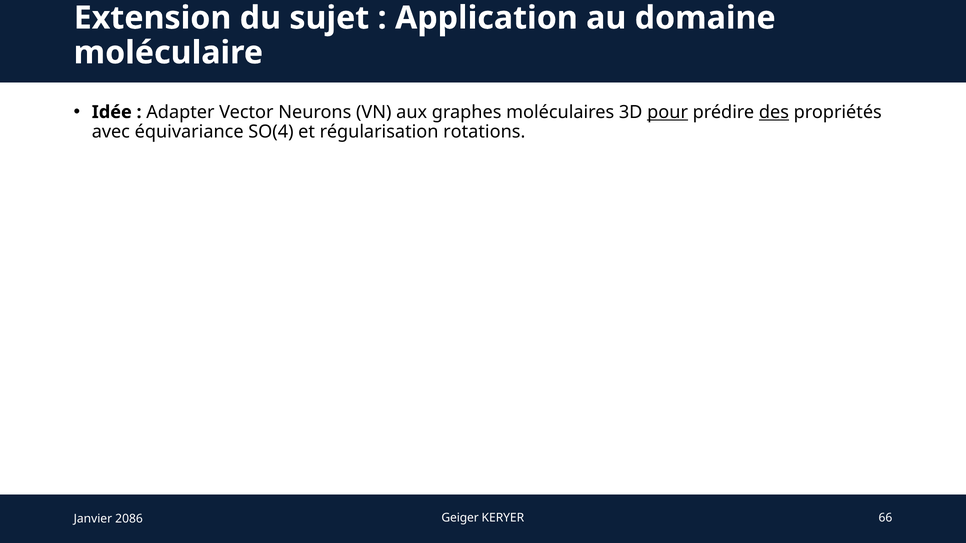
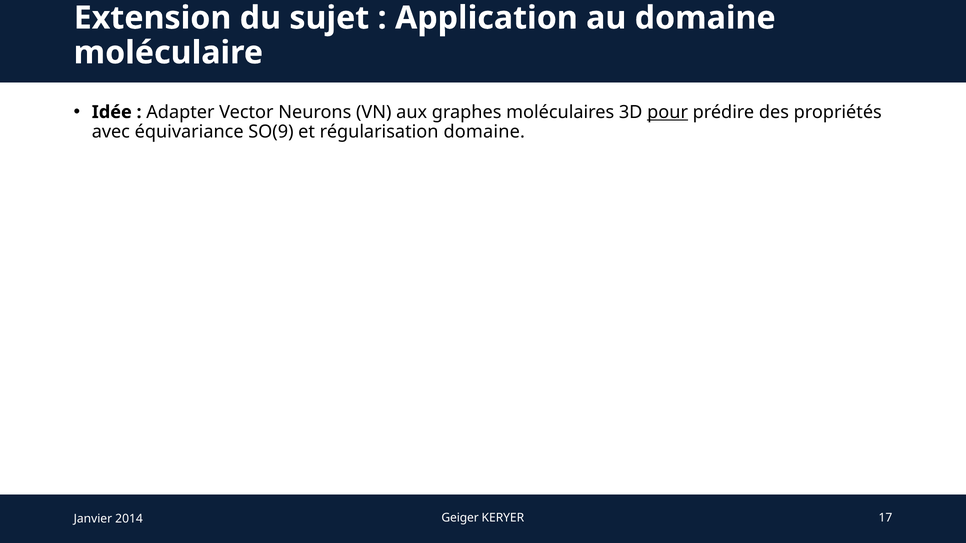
des underline: present -> none
SO(4: SO(4 -> SO(9
régularisation rotations: rotations -> domaine
66: 66 -> 17
2086: 2086 -> 2014
